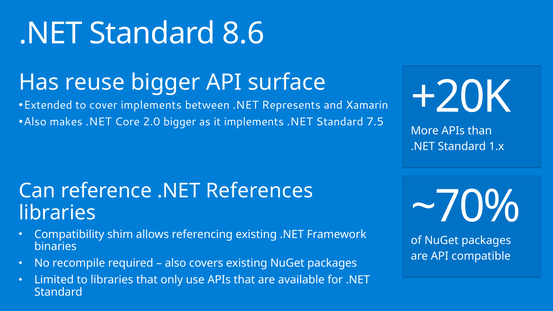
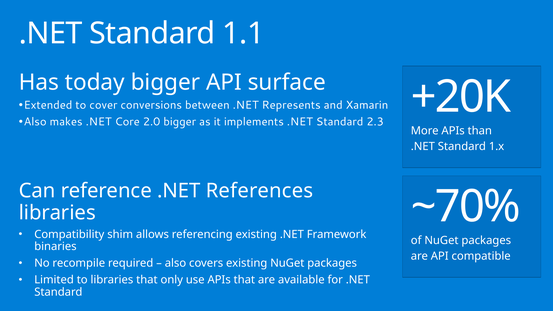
8.6: 8.6 -> 1.1
reuse: reuse -> today
cover implements: implements -> conversions
7.5: 7.5 -> 2.3
